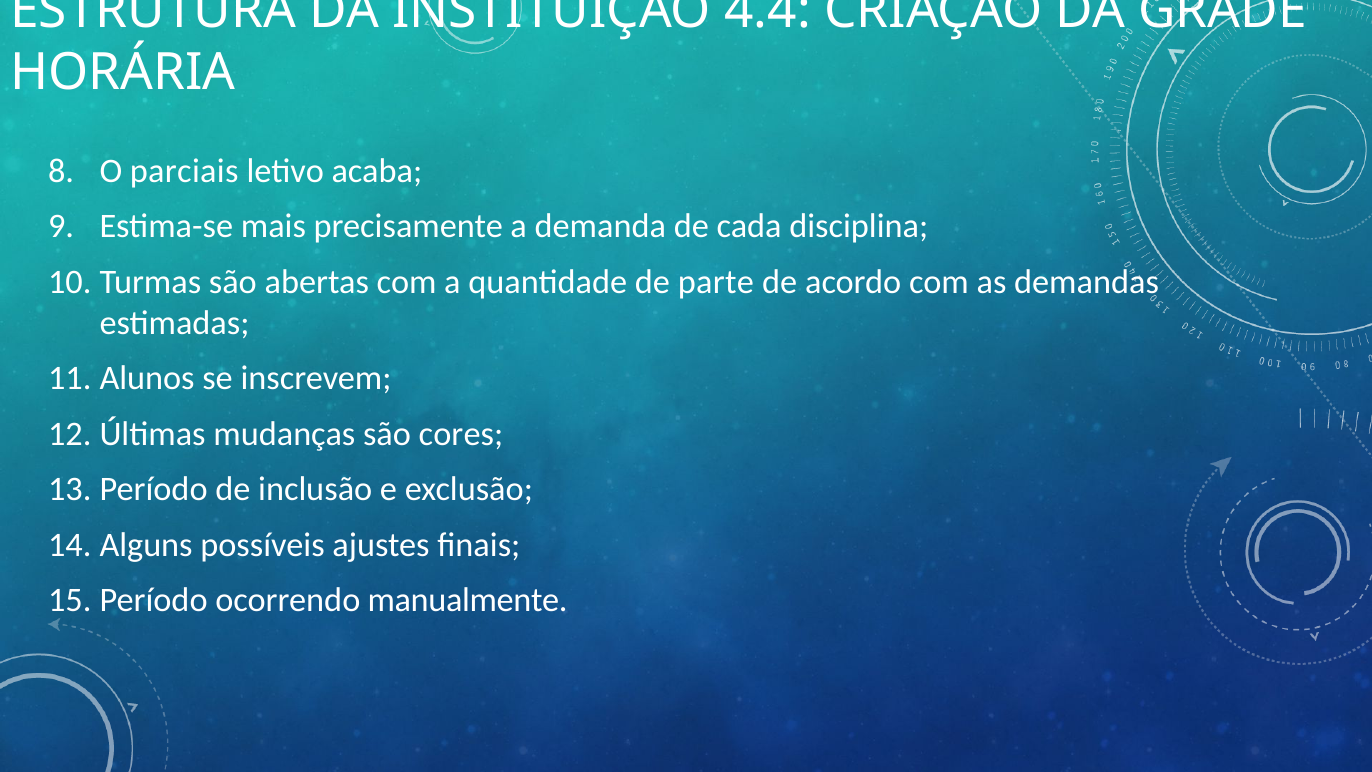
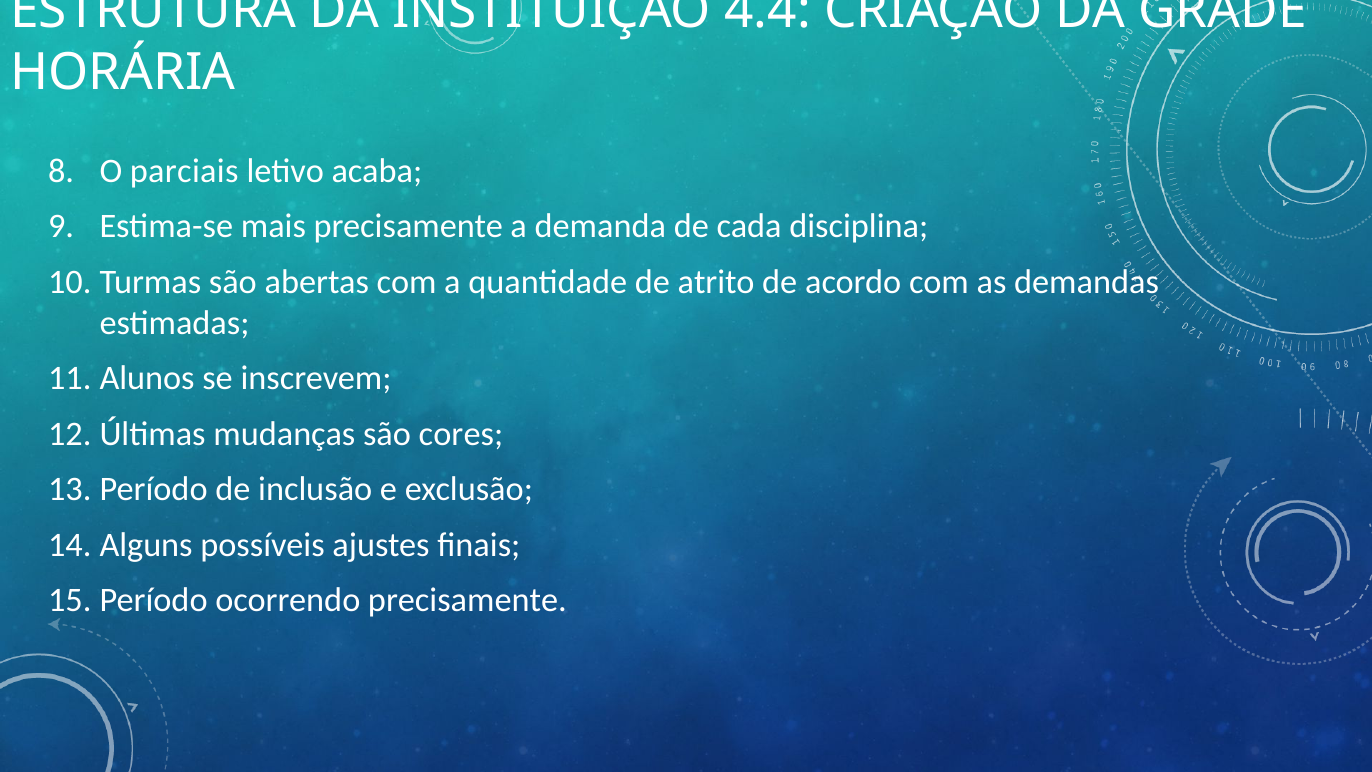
parte: parte -> atrito
ocorrendo manualmente: manualmente -> precisamente
